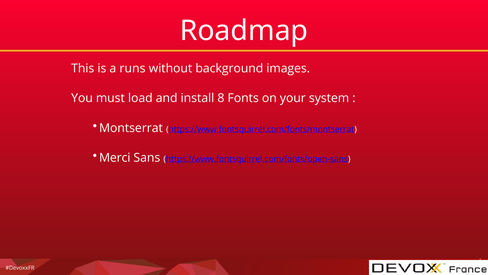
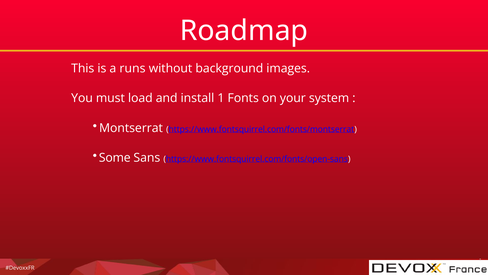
8: 8 -> 1
Merci: Merci -> Some
